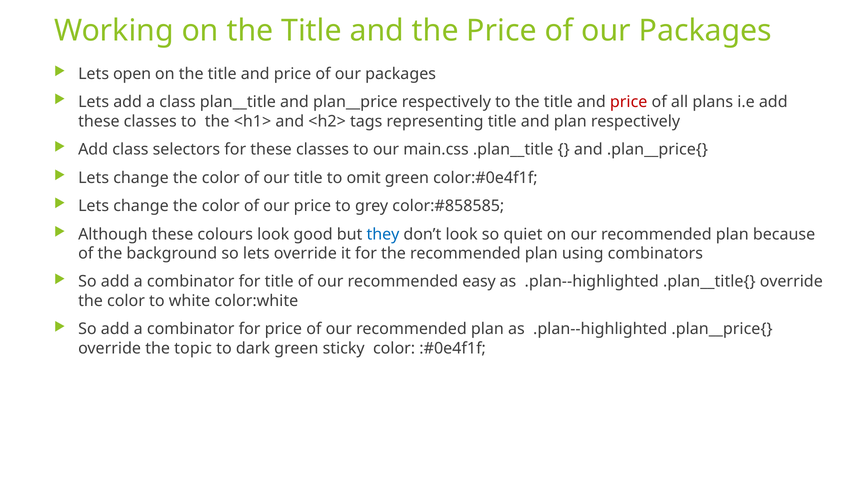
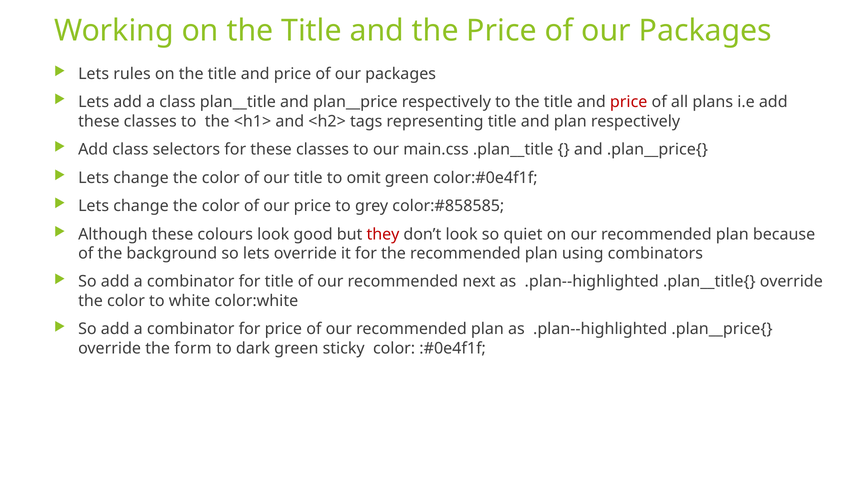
open: open -> rules
they colour: blue -> red
easy: easy -> next
topic: topic -> form
